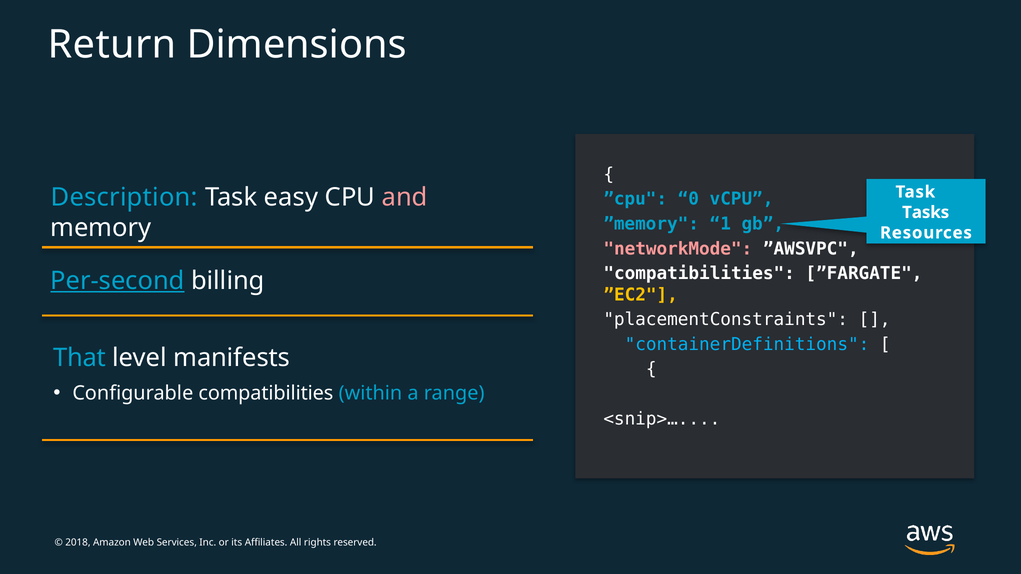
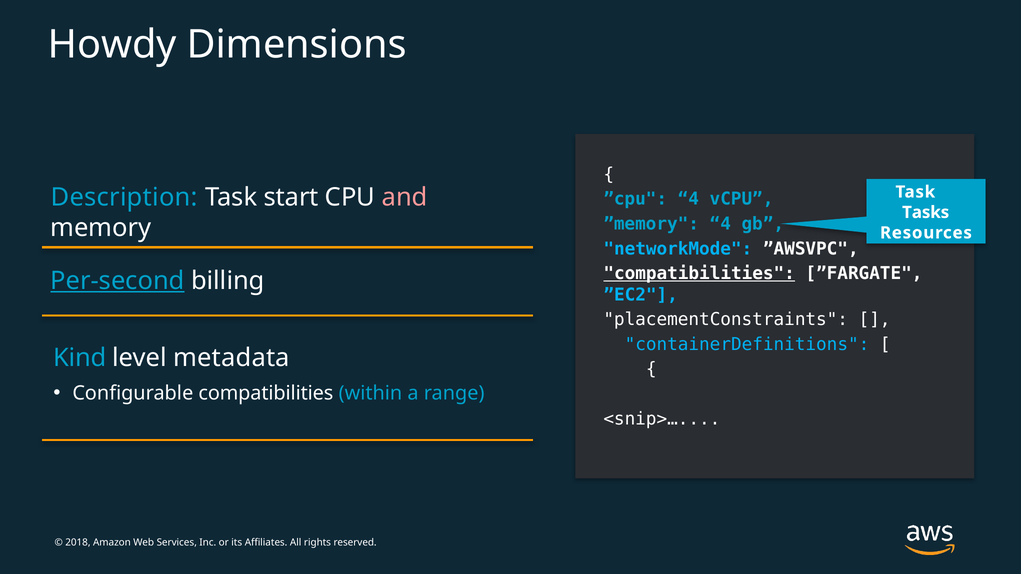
Return: Return -> Howdy
easy: easy -> start
”cpu 0: 0 -> 4
”memory 1: 1 -> 4
networkMode colour: pink -> light blue
compatibilities at (699, 274) underline: none -> present
”EC2 colour: yellow -> light blue
That: That -> Kind
manifests: manifests -> metadata
